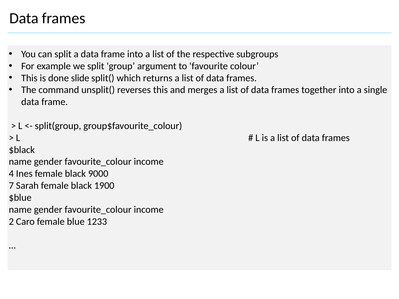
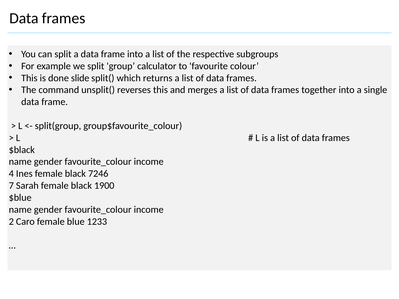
argument: argument -> calculator
9000: 9000 -> 7246
